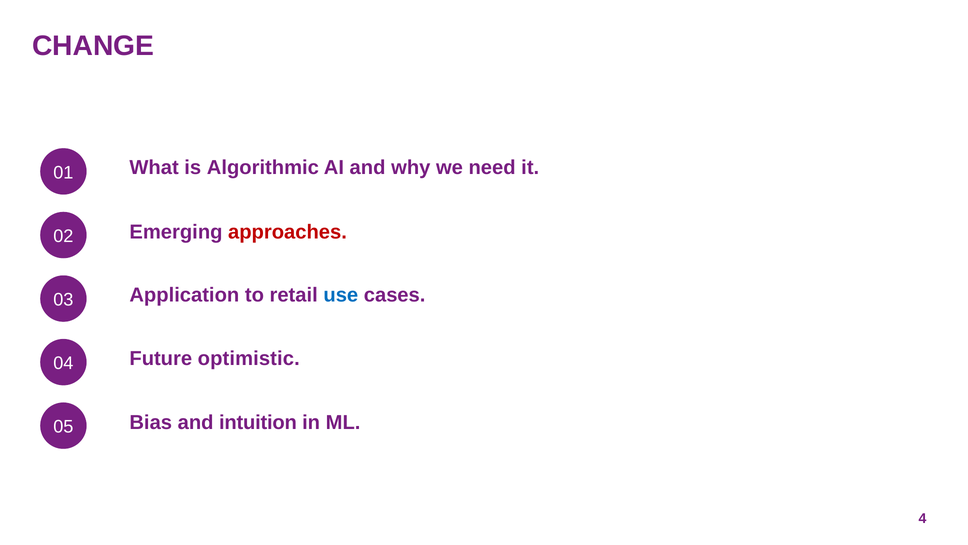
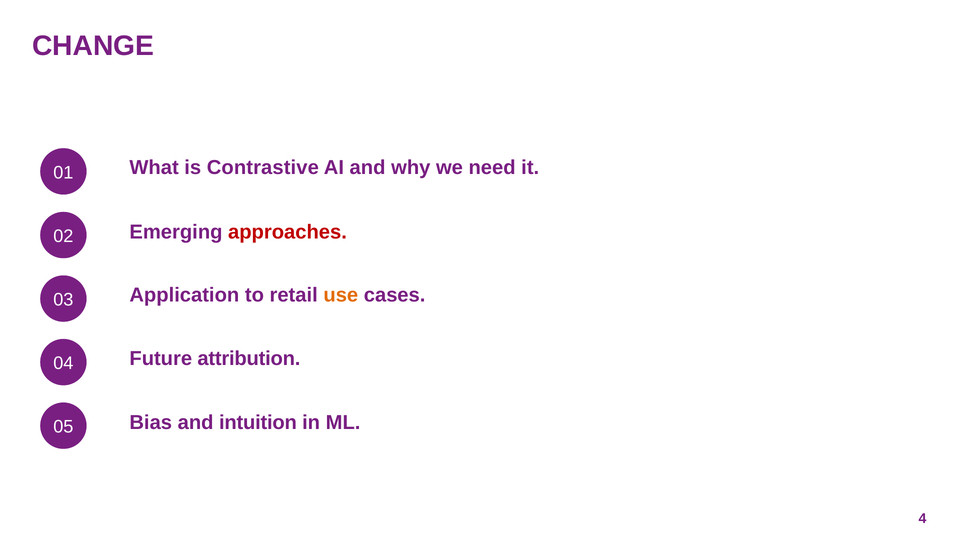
Algorithmic: Algorithmic -> Contrastive
use colour: blue -> orange
optimistic: optimistic -> attribution
